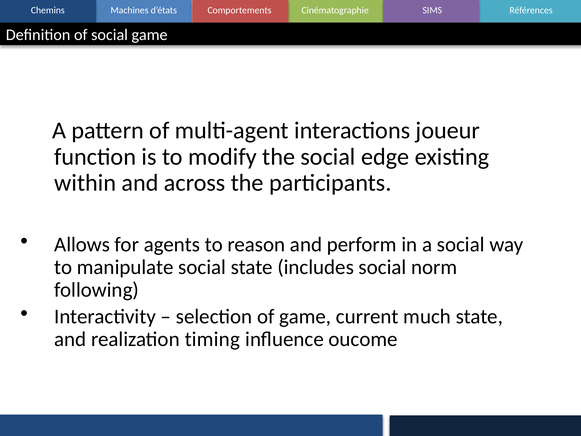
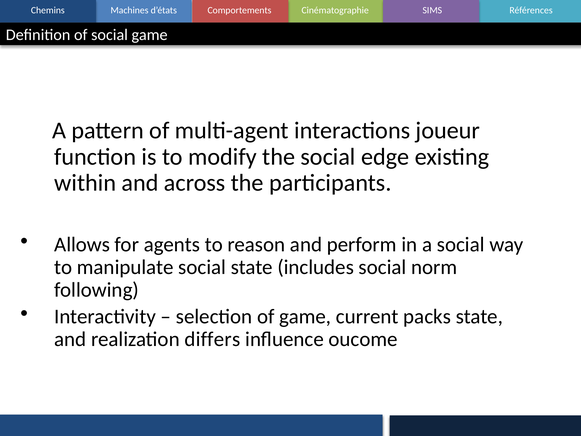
much: much -> packs
timing: timing -> differs
